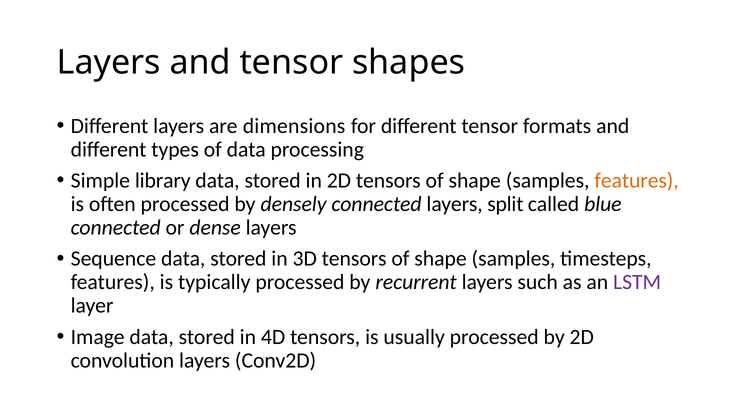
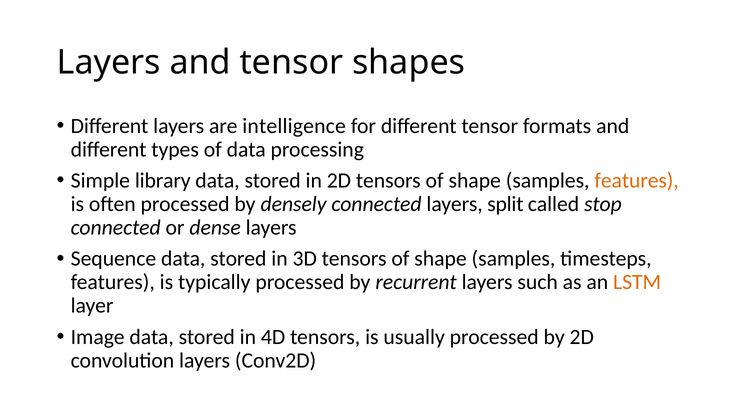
dimensions: dimensions -> intelligence
blue: blue -> stop
LSTM colour: purple -> orange
